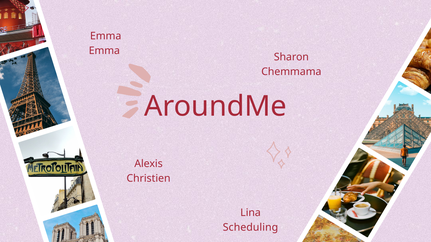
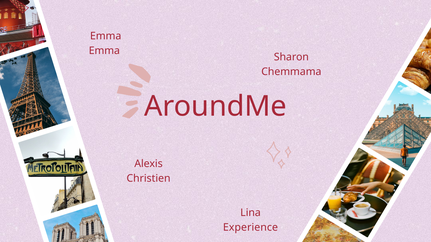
Scheduling: Scheduling -> Experience
